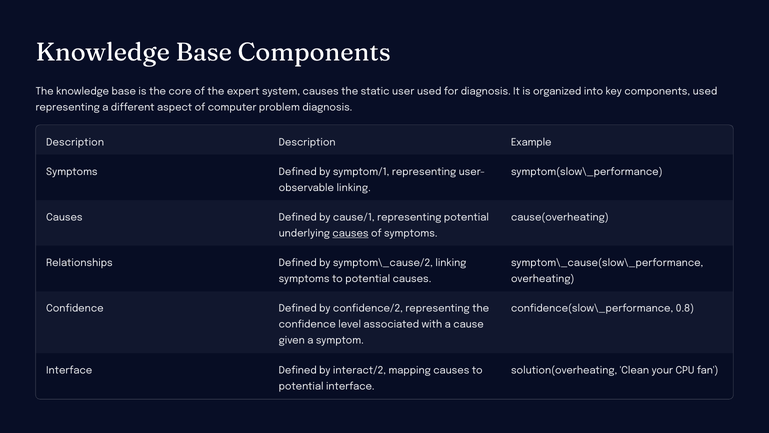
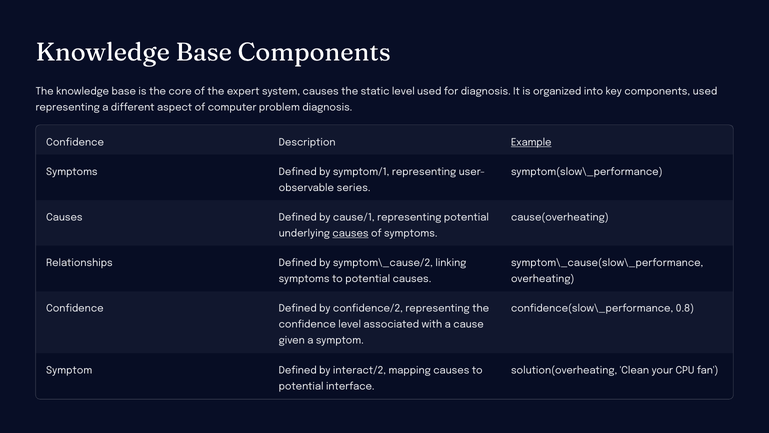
static user: user -> level
Description at (75, 142): Description -> Confidence
Example underline: none -> present
linking at (354, 188): linking -> series
Interface at (69, 370): Interface -> Symptom
